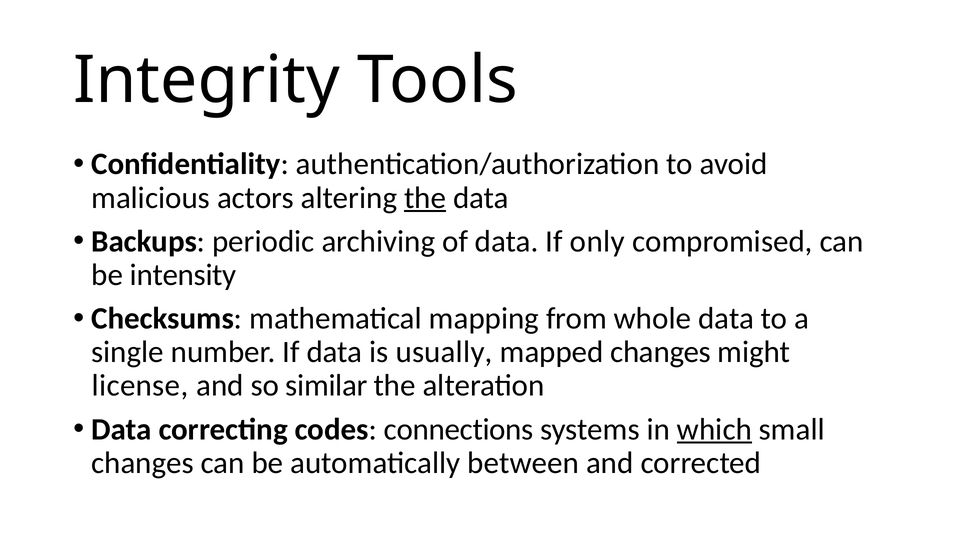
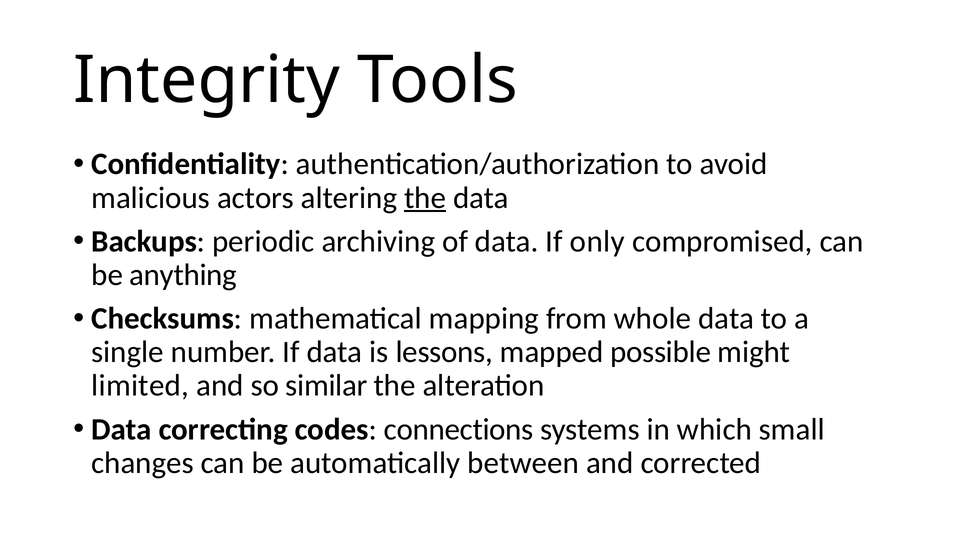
intensity: intensity -> anything
usually: usually -> lessons
mapped changes: changes -> possible
license: license -> limited
which underline: present -> none
